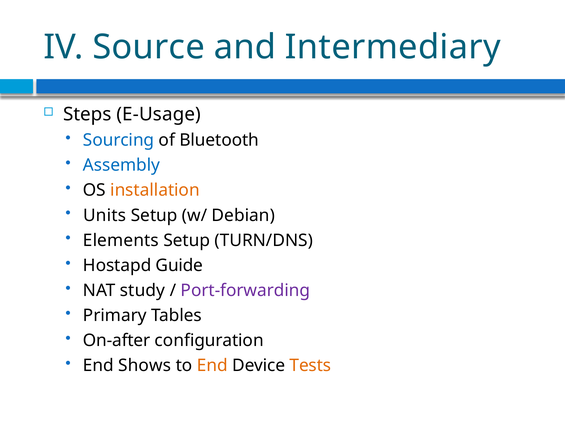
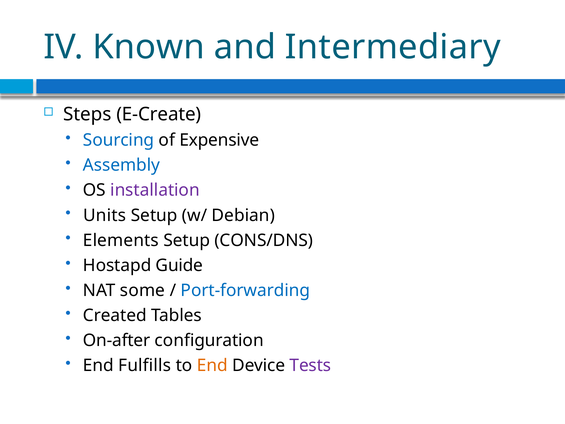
Source: Source -> Known
E-Usage: E-Usage -> E-Create
Bluetooth: Bluetooth -> Expensive
installation colour: orange -> purple
TURN/DNS: TURN/DNS -> CONS/DNS
study: study -> some
Port-forwarding colour: purple -> blue
Primary: Primary -> Created
Shows: Shows -> Fulfills
Tests colour: orange -> purple
